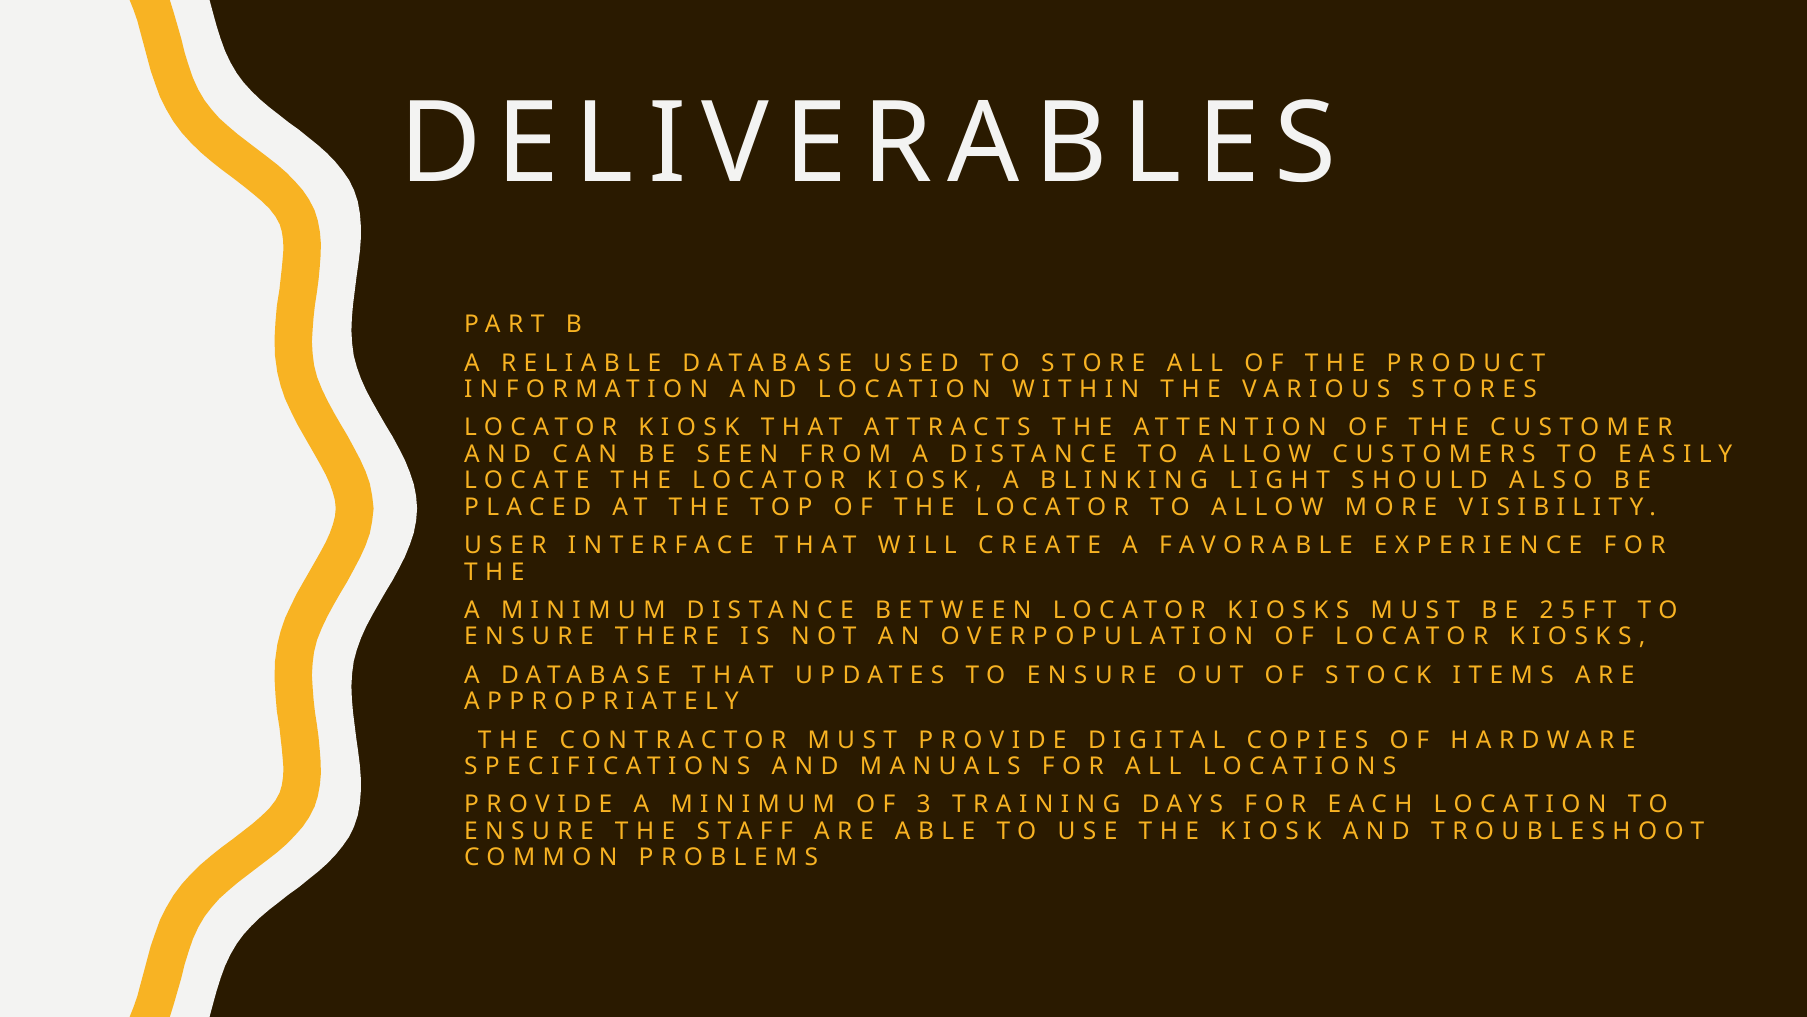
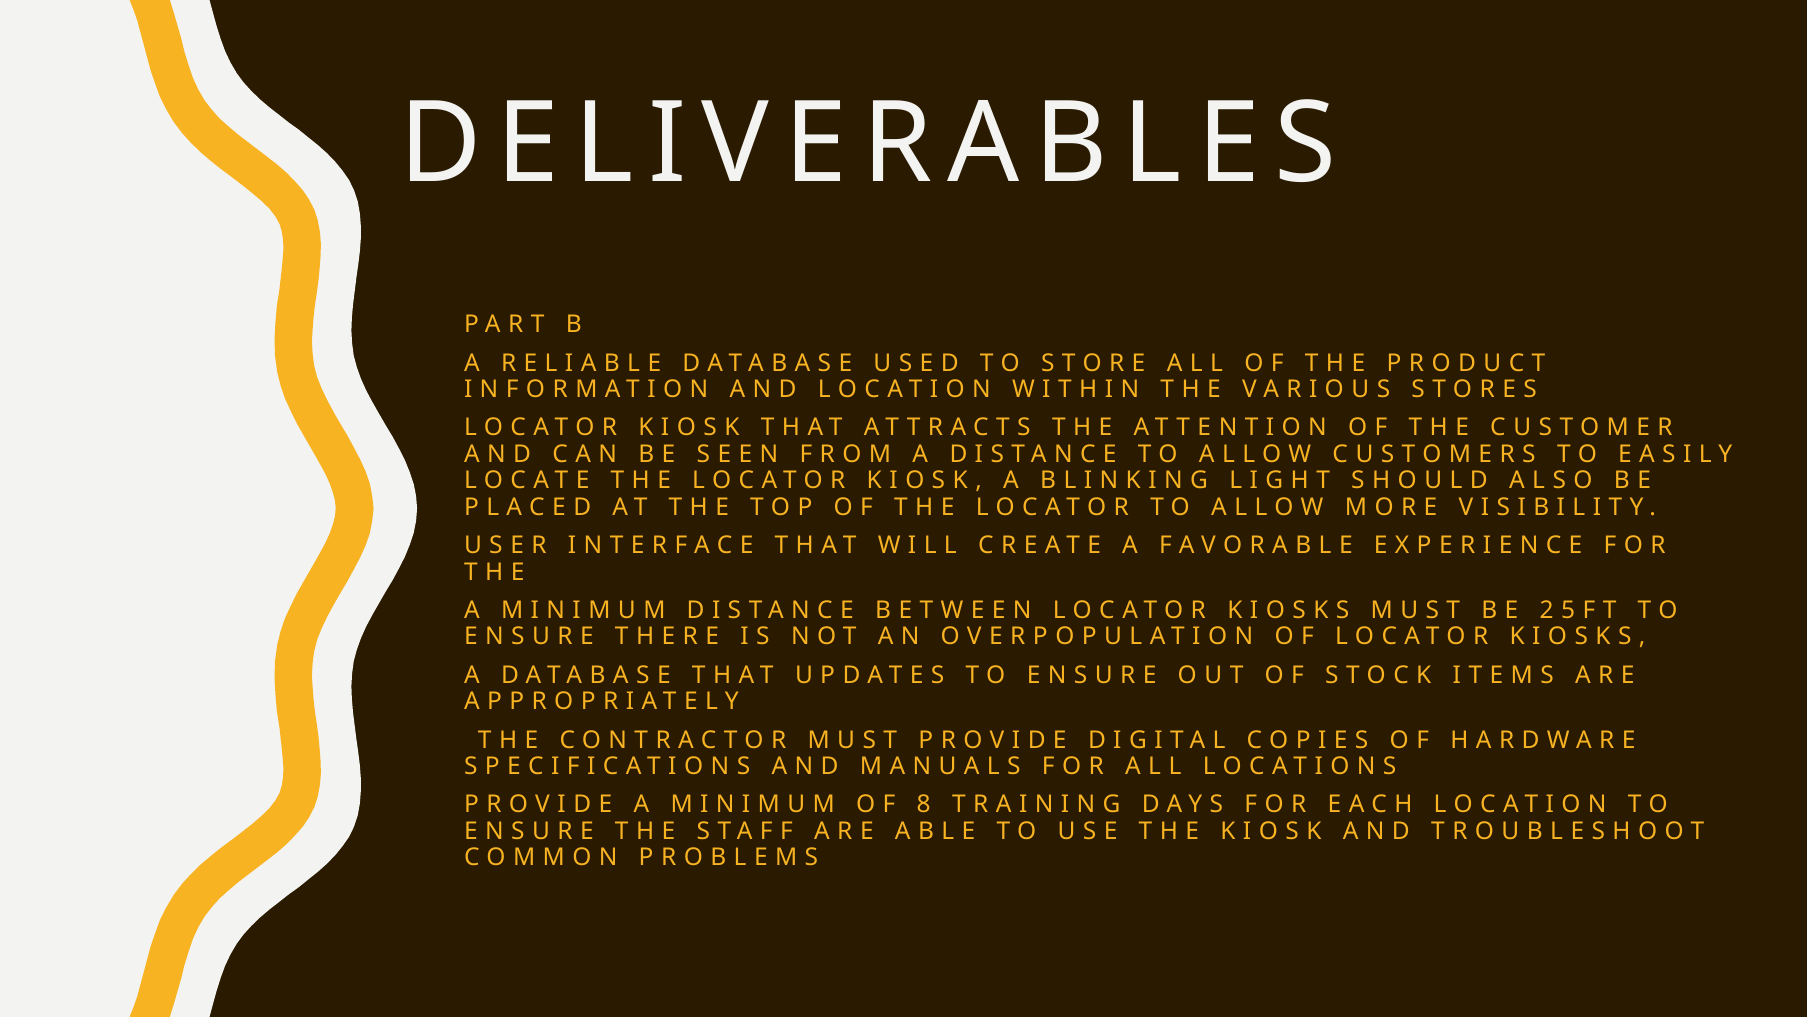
3: 3 -> 8
